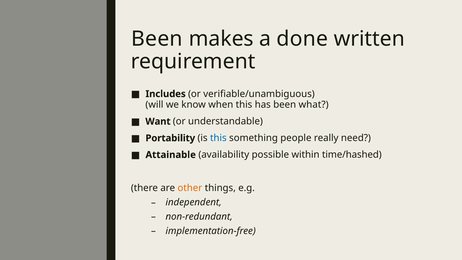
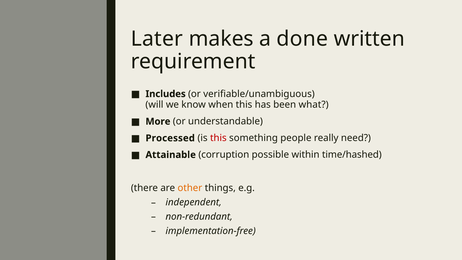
Been at (157, 39): Been -> Later
Want: Want -> More
Portability: Portability -> Processed
this at (218, 138) colour: blue -> red
availability: availability -> corruption
